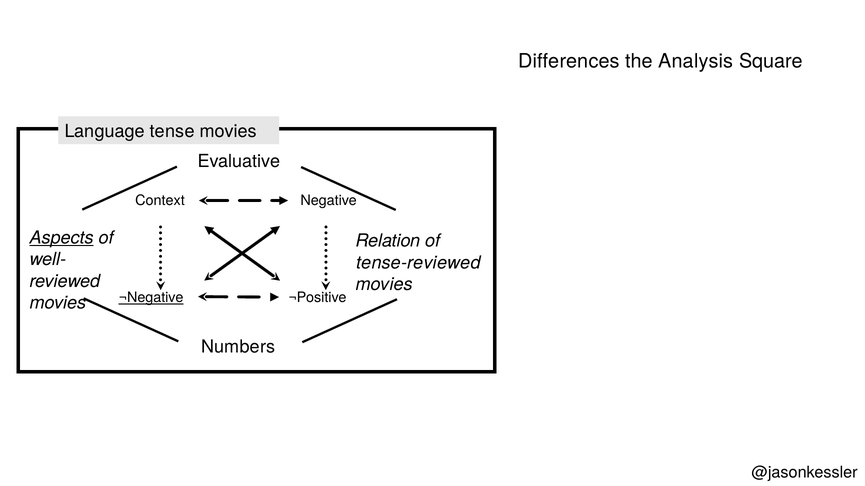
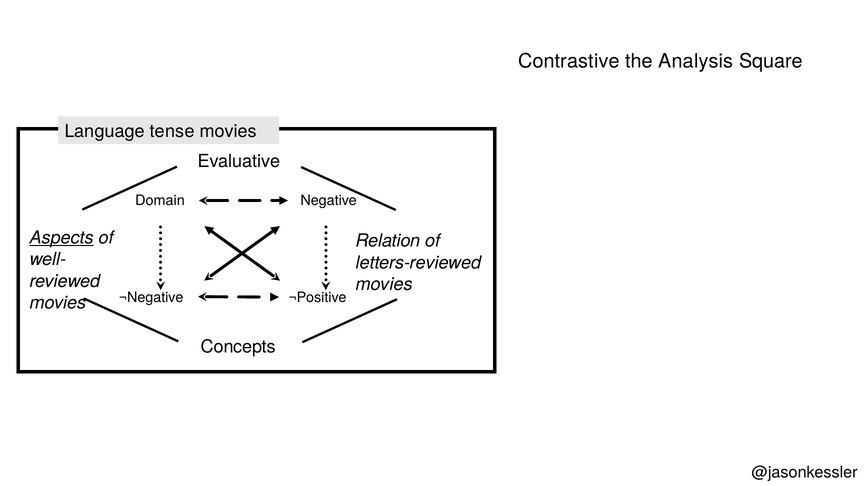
Differences: Differences -> Contrastive
Context: Context -> Domain
tense-reviewed: tense-reviewed -> letters-reviewed
¬Negative underline: present -> none
Numbers: Numbers -> Concepts
